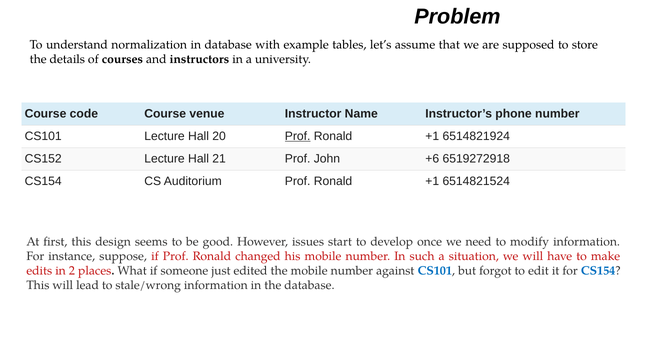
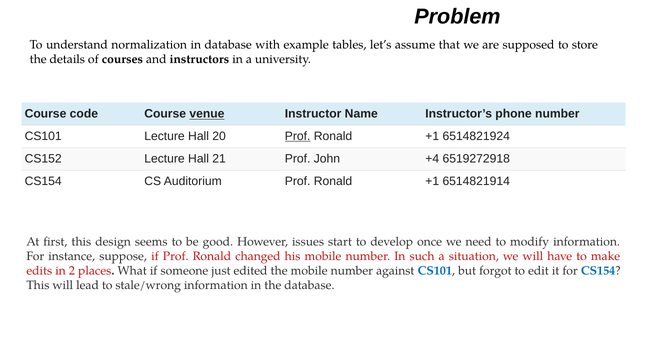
venue underline: none -> present
+6: +6 -> +4
6514821524: 6514821524 -> 6514821914
